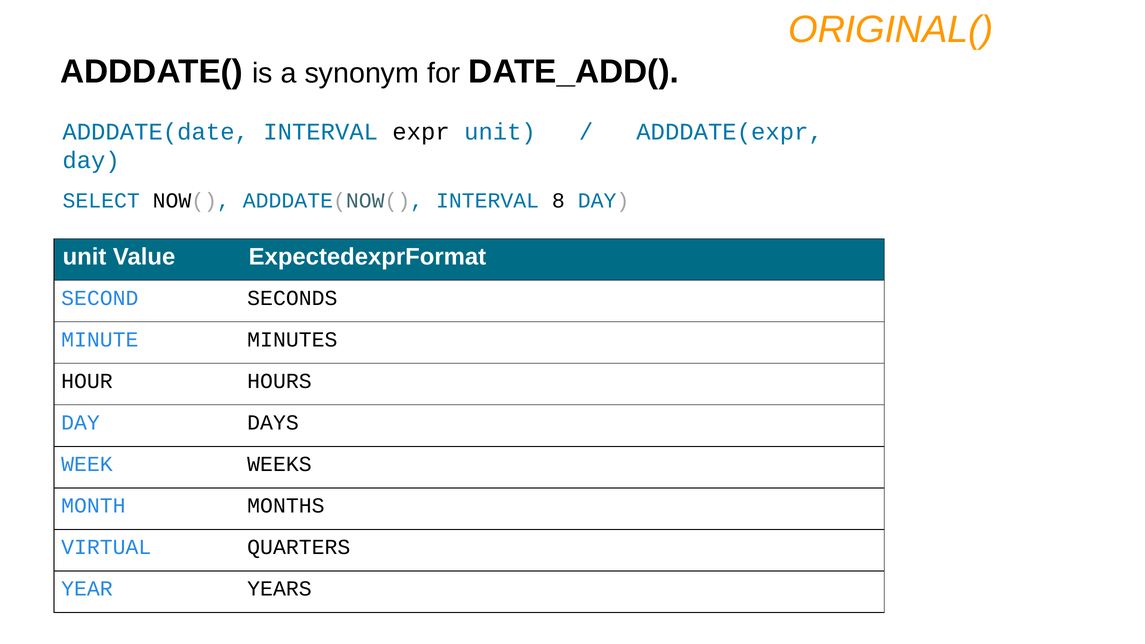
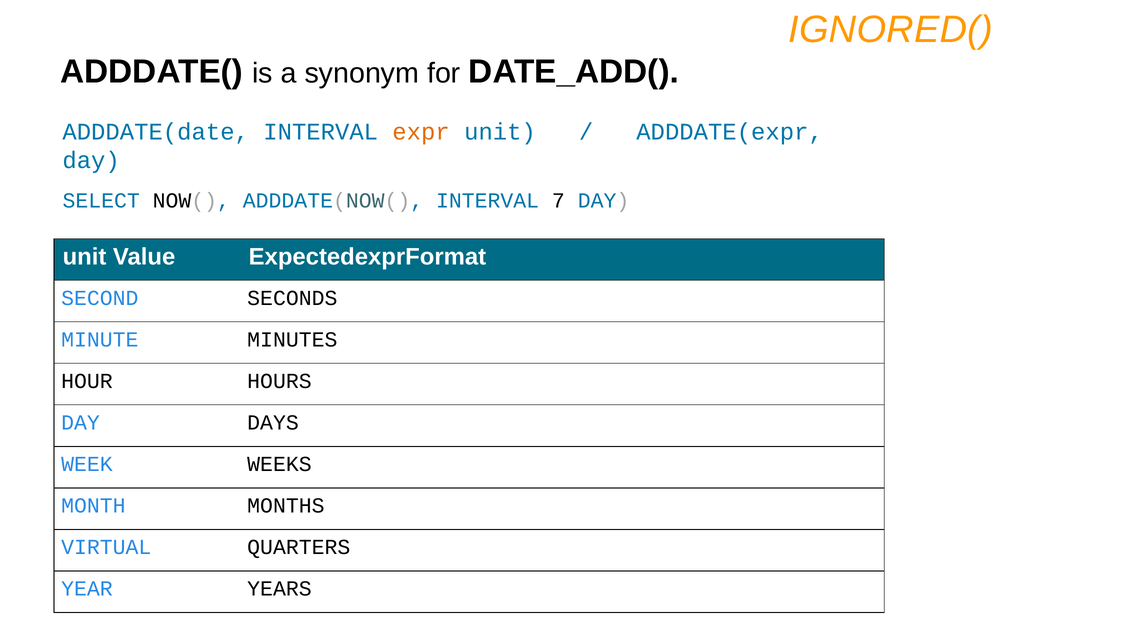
ORIGINAL(: ORIGINAL( -> IGNORED(
expr colour: black -> orange
8: 8 -> 7
